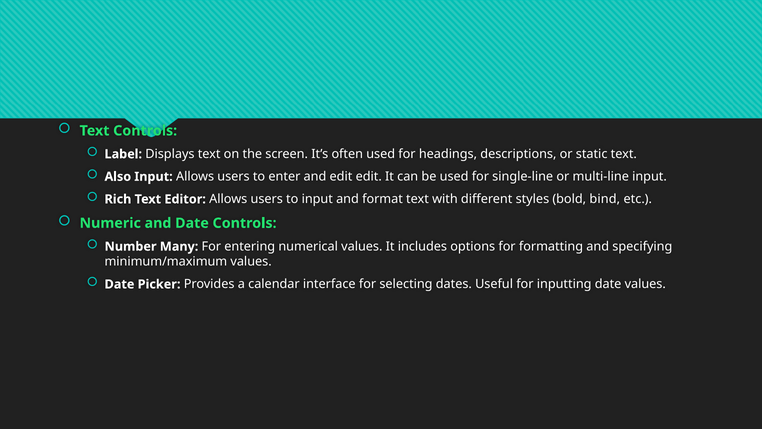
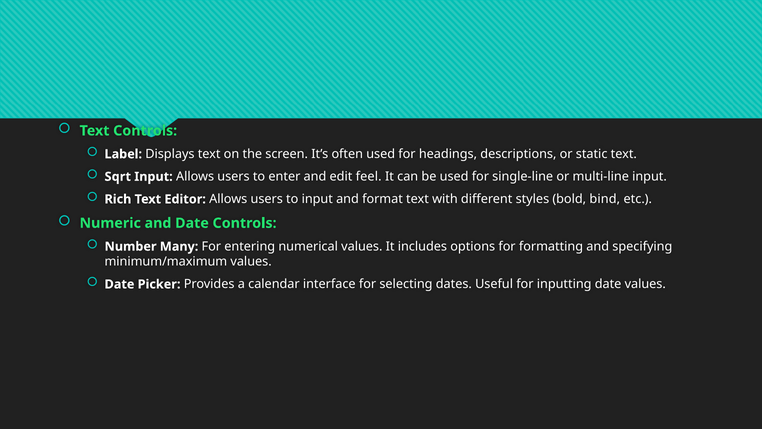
Also: Also -> Sqrt
edit edit: edit -> feel
